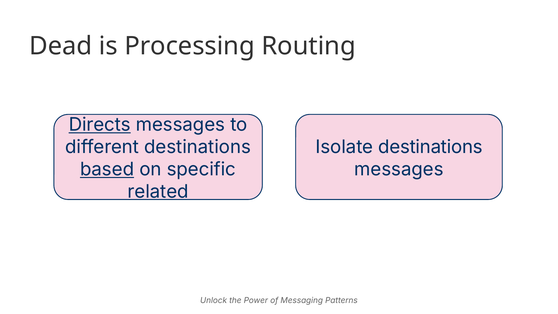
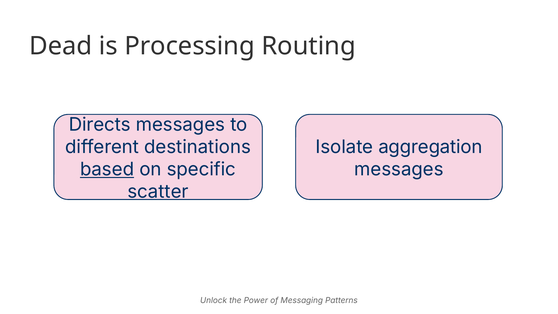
Directs underline: present -> none
Isolate destinations: destinations -> aggregation
related: related -> scatter
